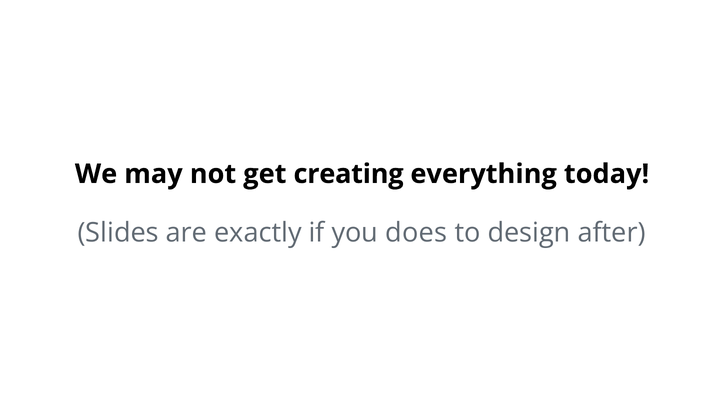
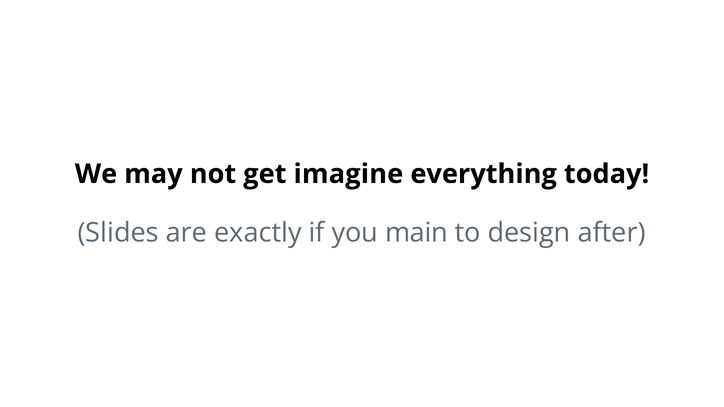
creating: creating -> imagine
does: does -> main
